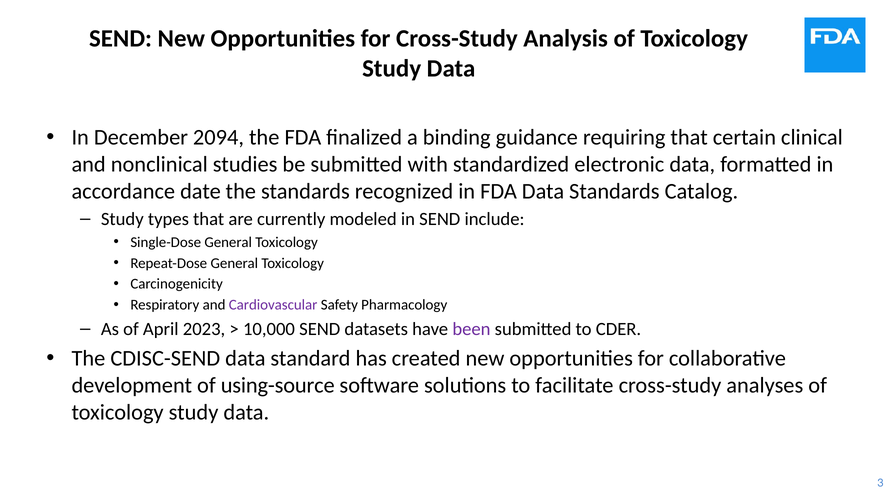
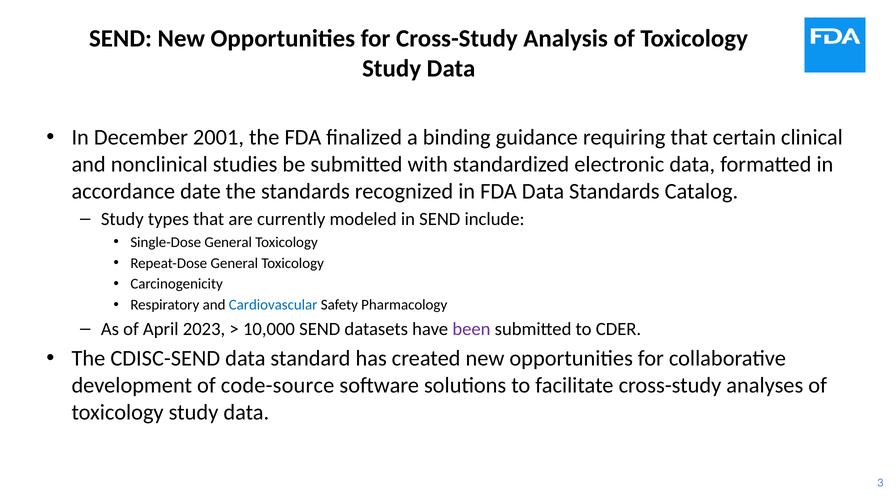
2094: 2094 -> 2001
Cardiovascular colour: purple -> blue
using-source: using-source -> code-source
